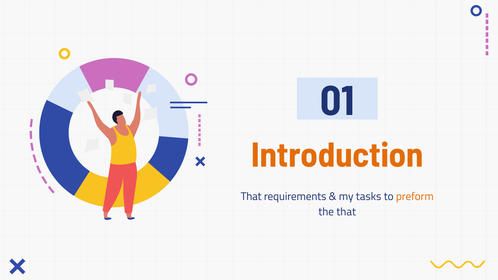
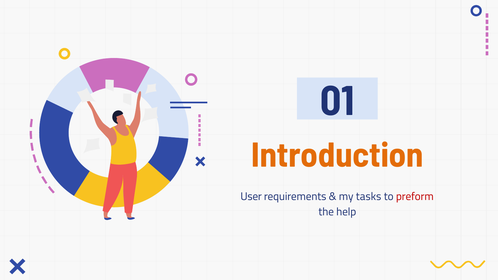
That at (251, 197): That -> User
preform colour: orange -> red
the that: that -> help
